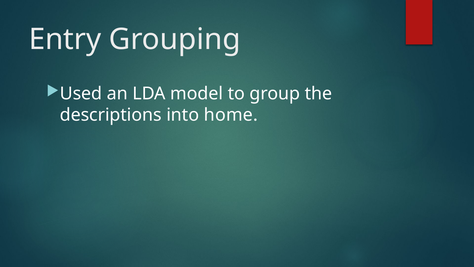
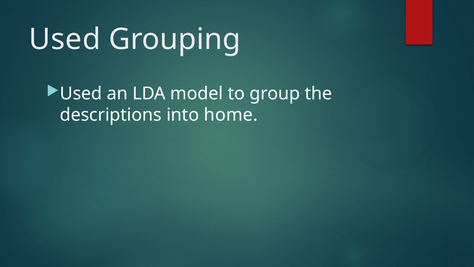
Entry at (65, 39): Entry -> Used
